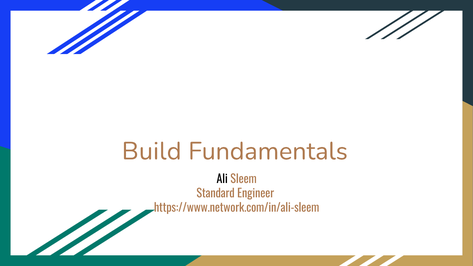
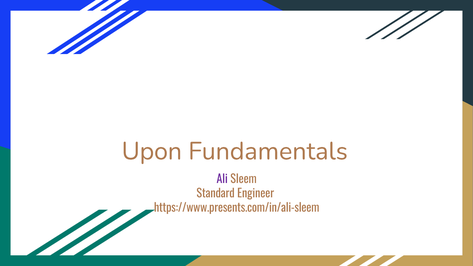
Build: Build -> Upon
Ali colour: black -> purple
https://www.network.com/in/ali-sleem: https://www.network.com/in/ali-sleem -> https://www.presents.com/in/ali-sleem
